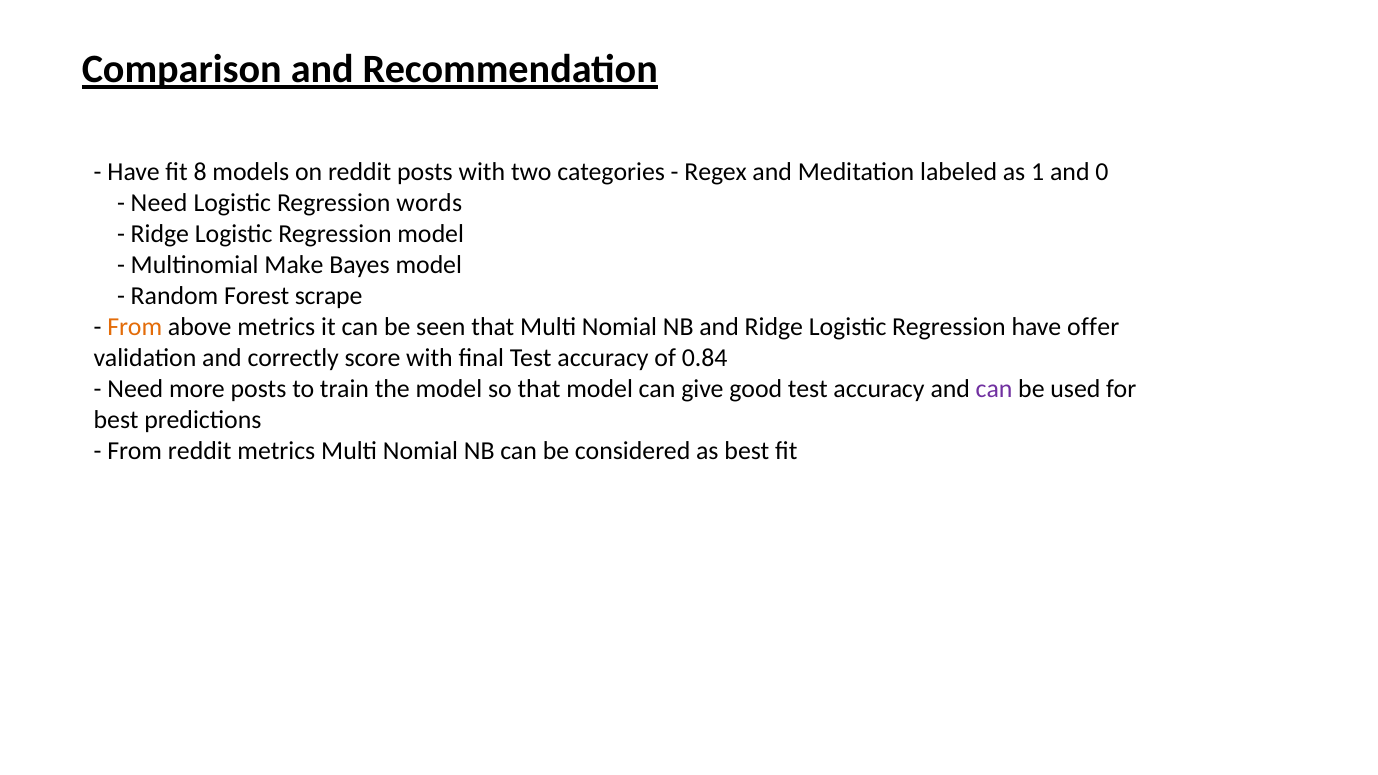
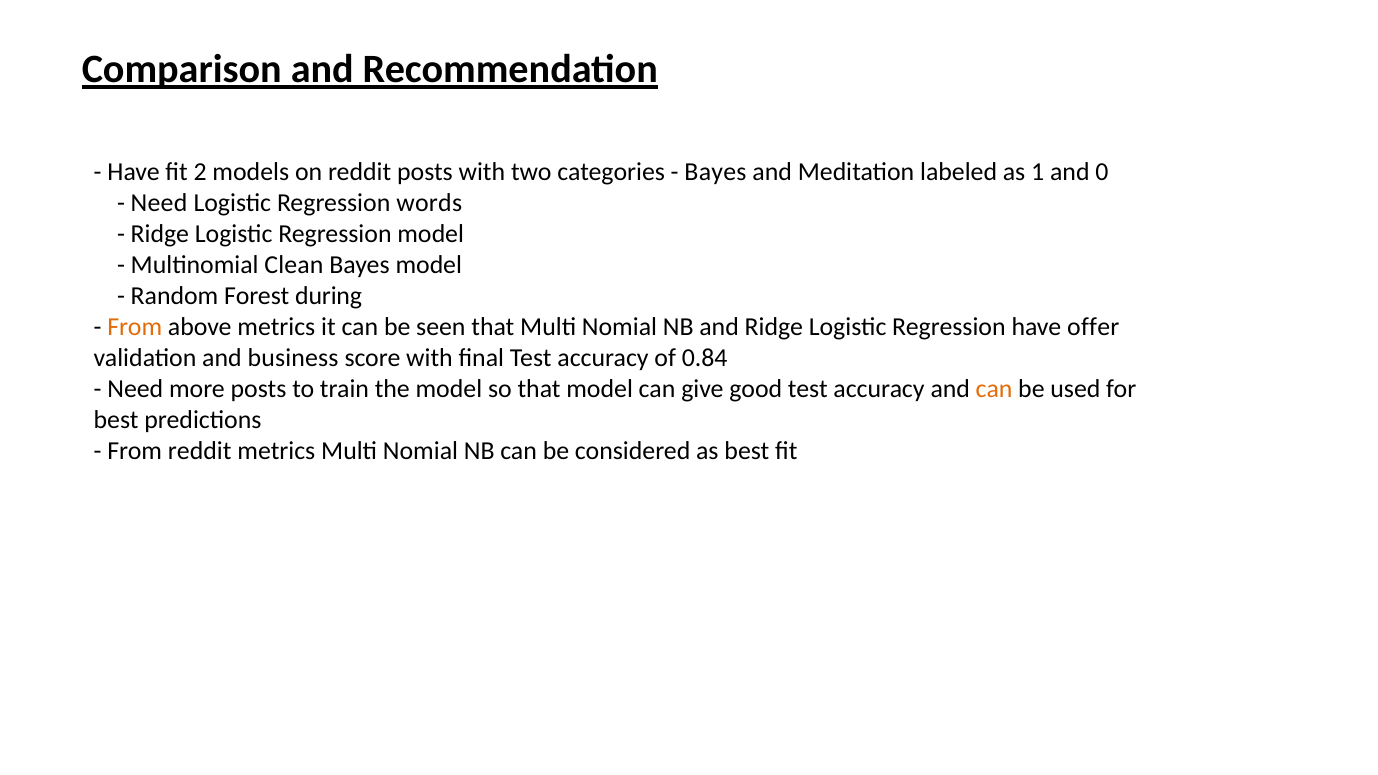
8: 8 -> 2
Regex at (716, 172): Regex -> Bayes
Make: Make -> Clean
scrape: scrape -> during
correctly: correctly -> business
can at (994, 389) colour: purple -> orange
